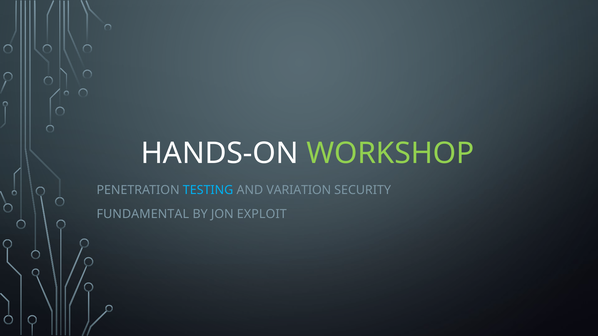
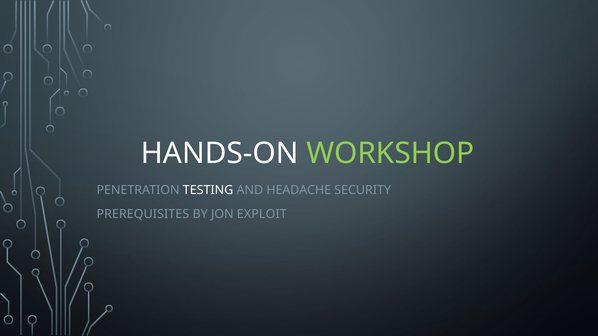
TESTING colour: light blue -> white
VARIATION: VARIATION -> HEADACHE
FUNDAMENTAL: FUNDAMENTAL -> PREREQUISITES
